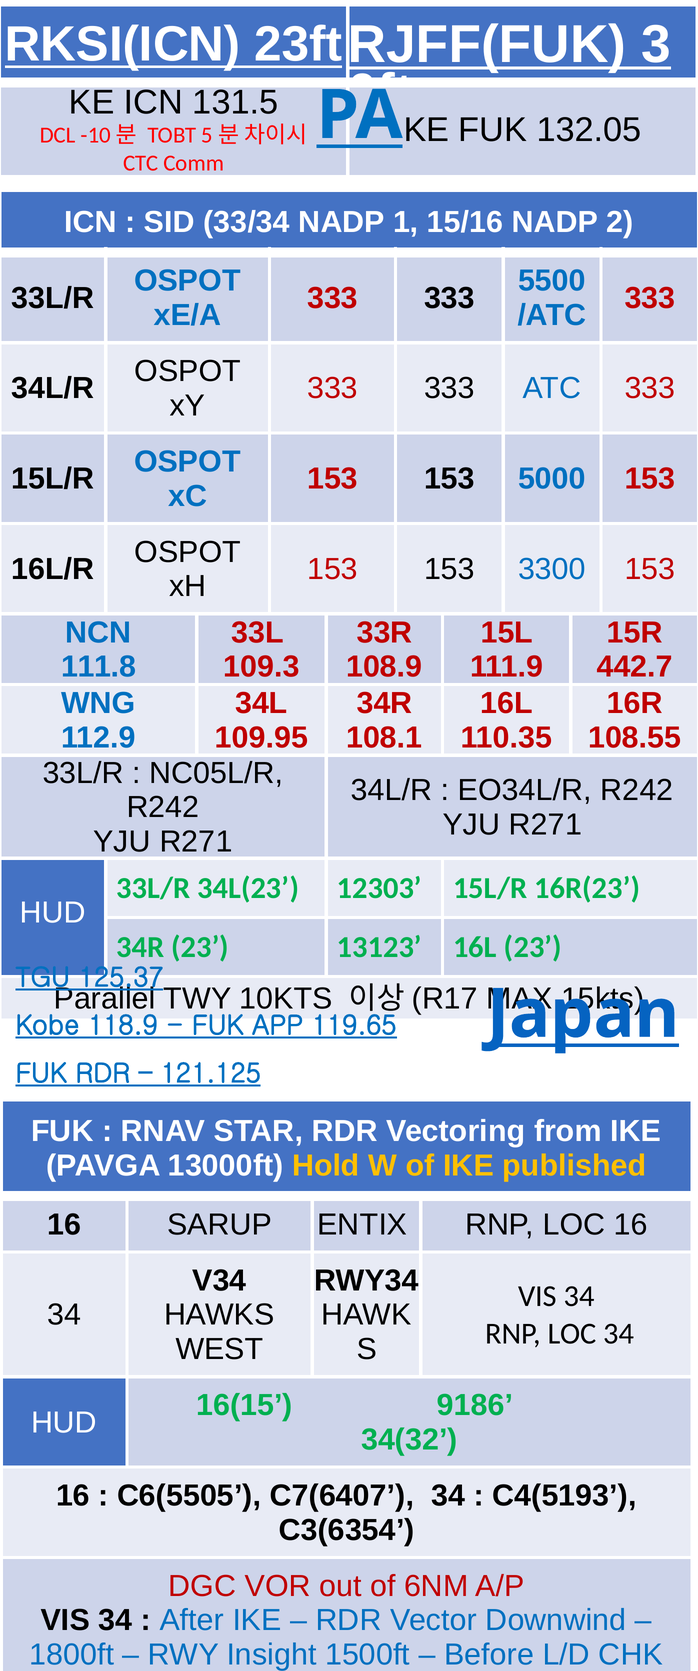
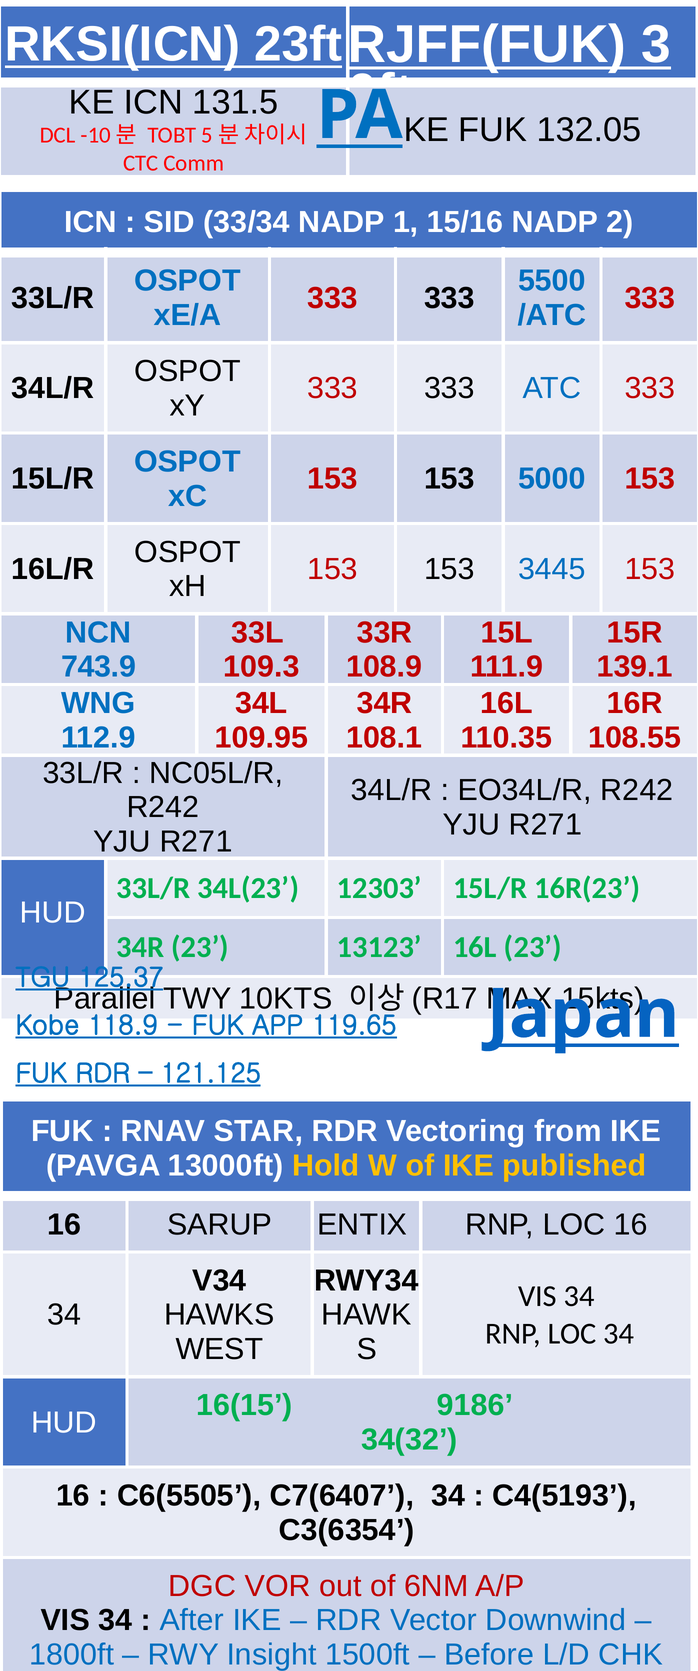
3300: 3300 -> 3445
111.8: 111.8 -> 743.9
442.7: 442.7 -> 139.1
